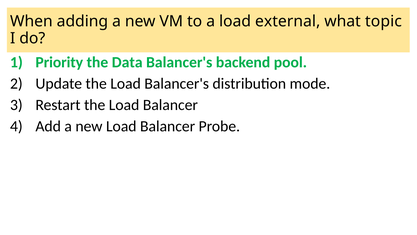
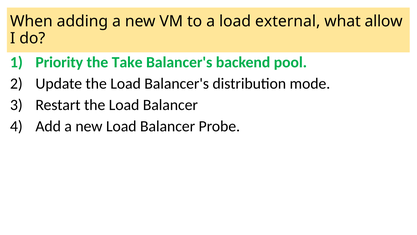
topic: topic -> allow
Data: Data -> Take
